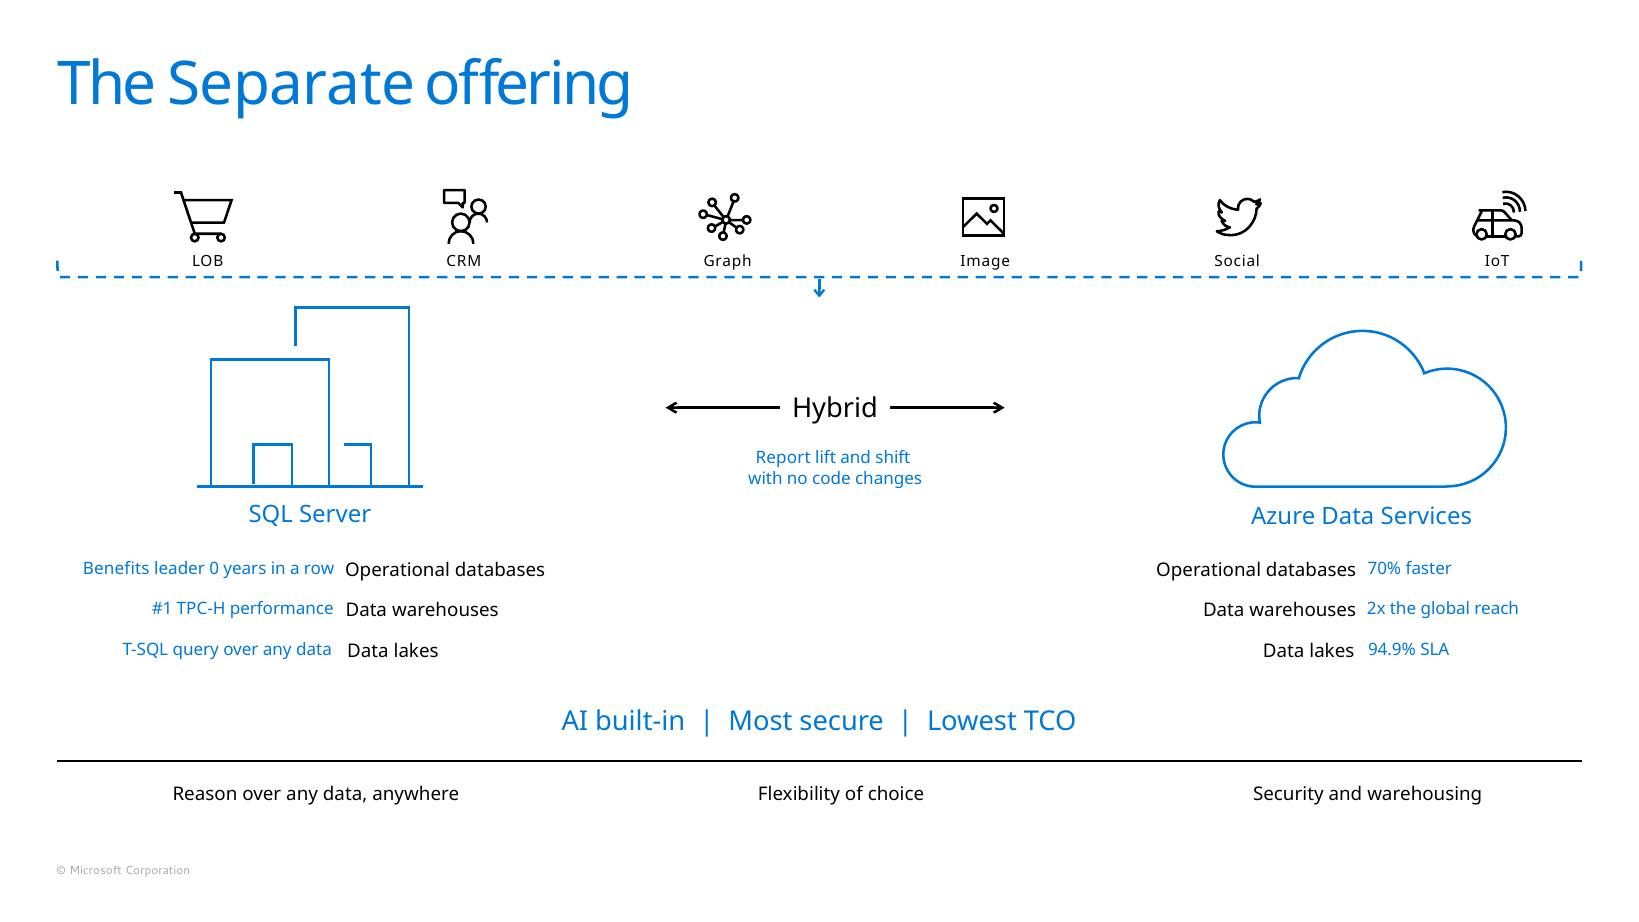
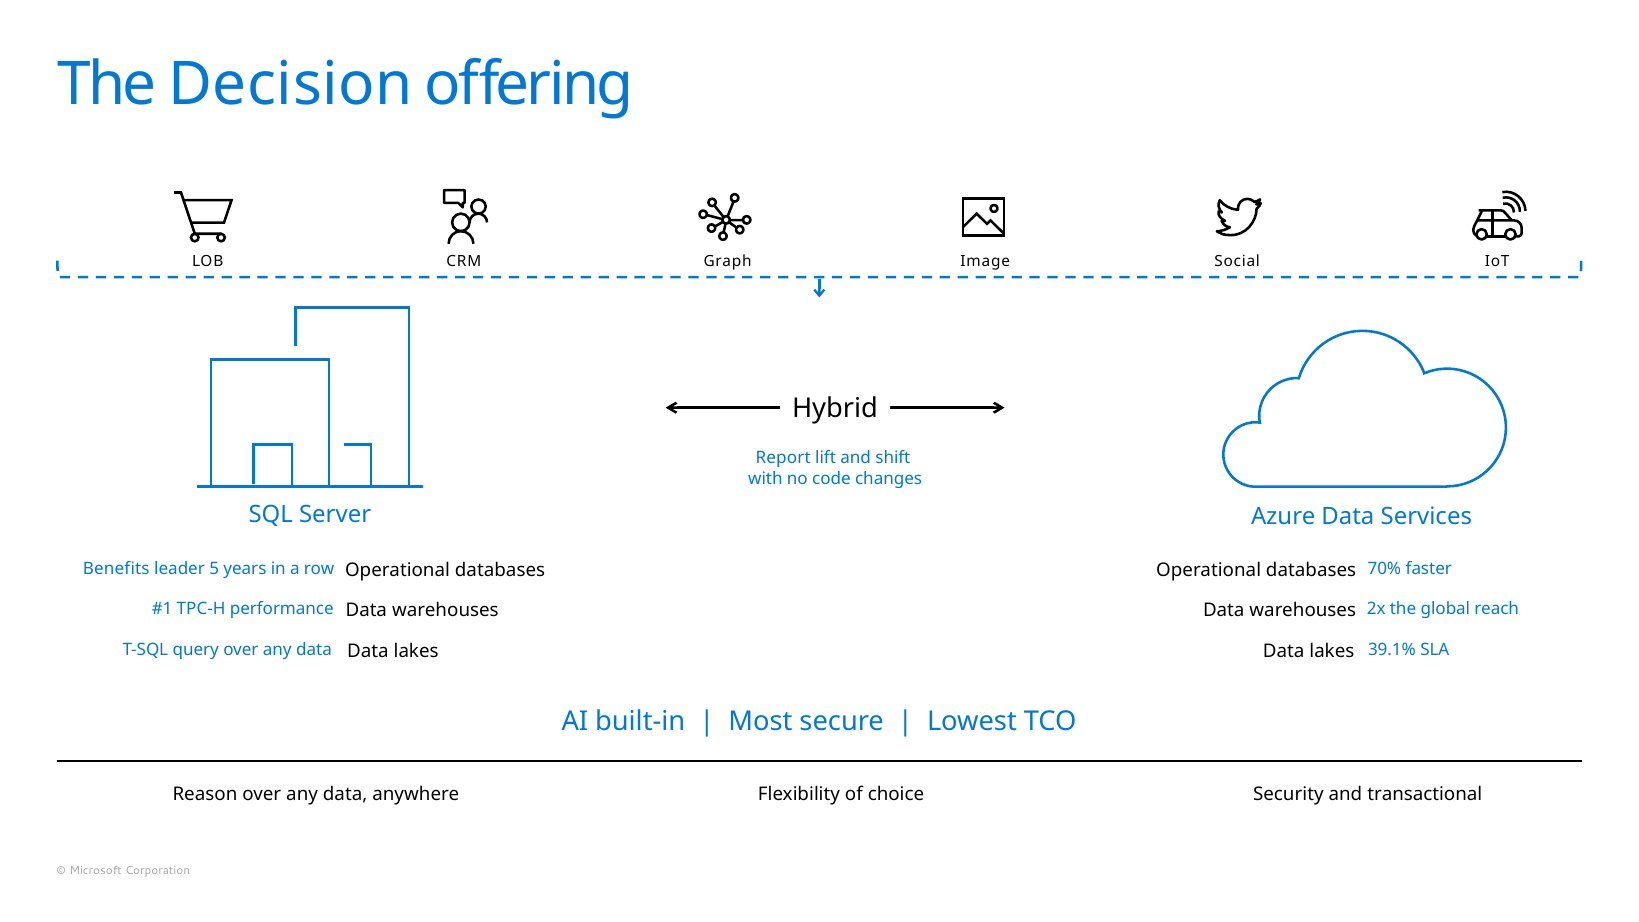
Separate: Separate -> Decision
0: 0 -> 5
94.9%: 94.9% -> 39.1%
warehousing: warehousing -> transactional
